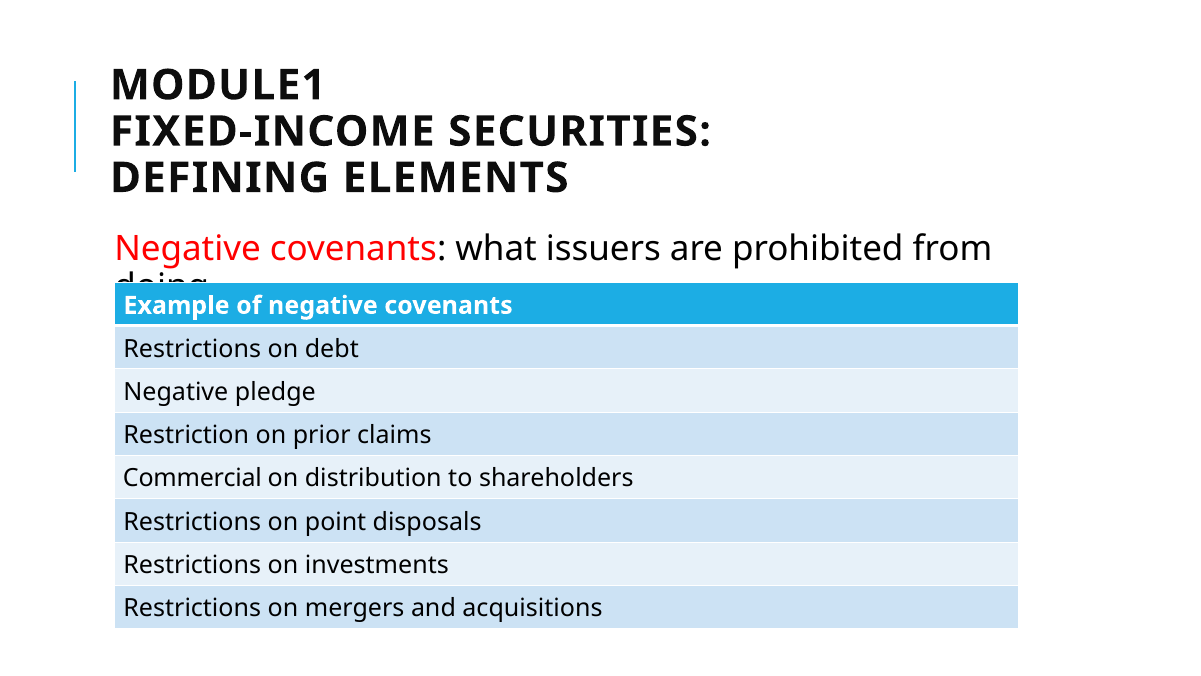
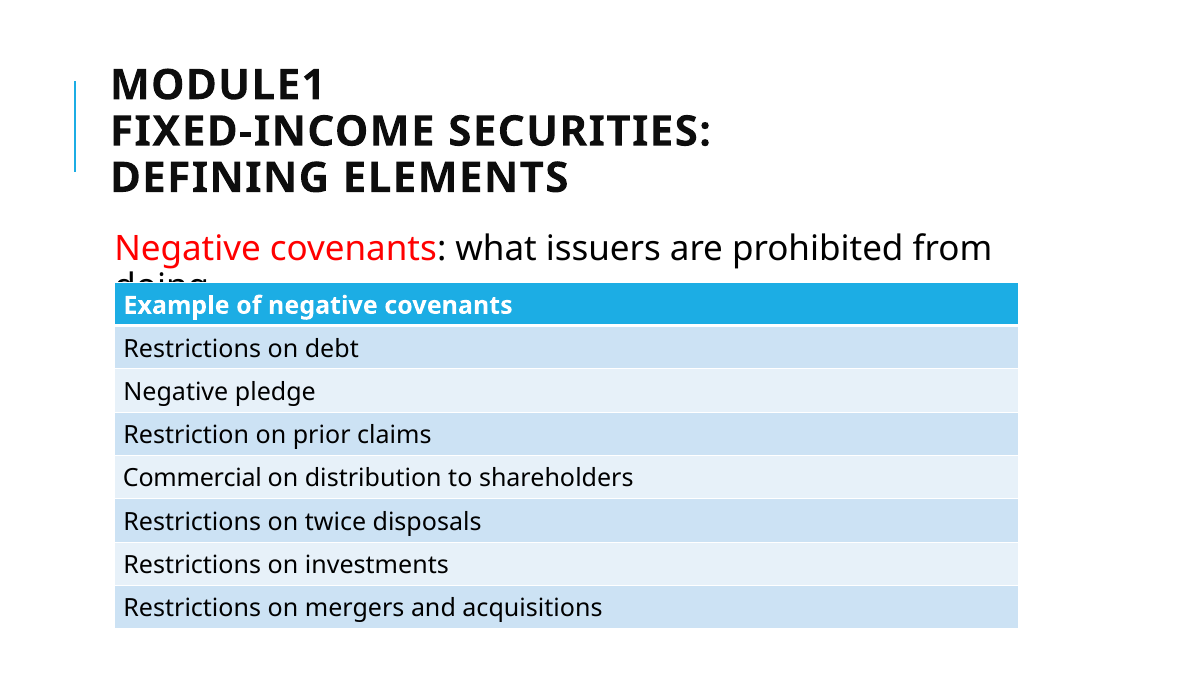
point: point -> twice
